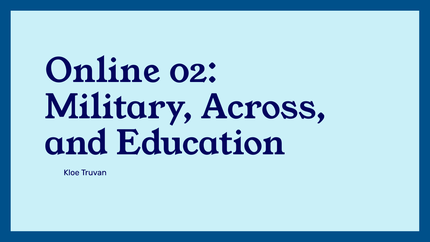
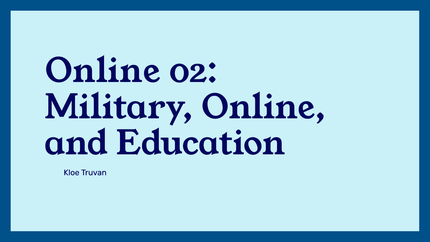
Military Across: Across -> Online
